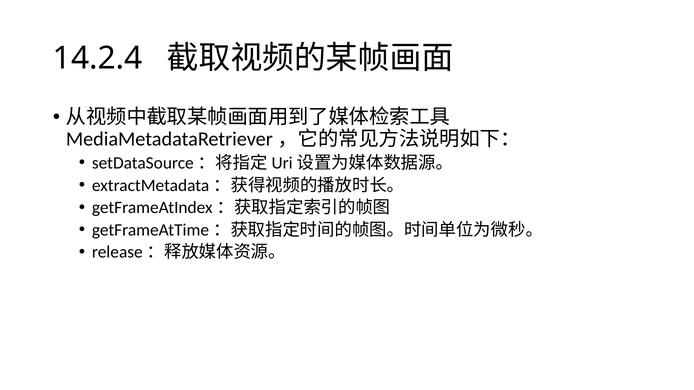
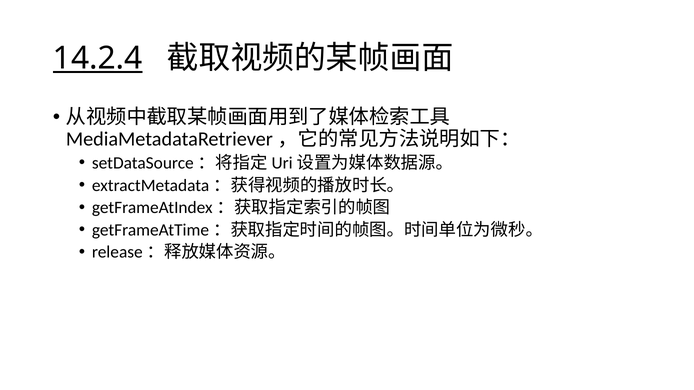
14.2.4 underline: none -> present
